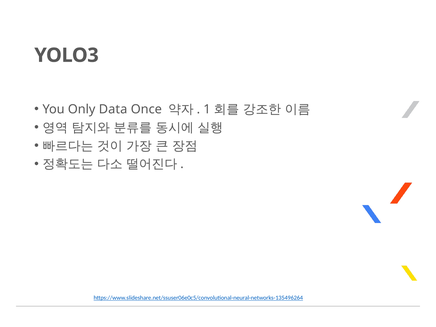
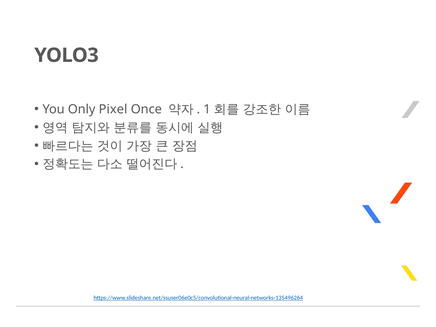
Data: Data -> Pixel
